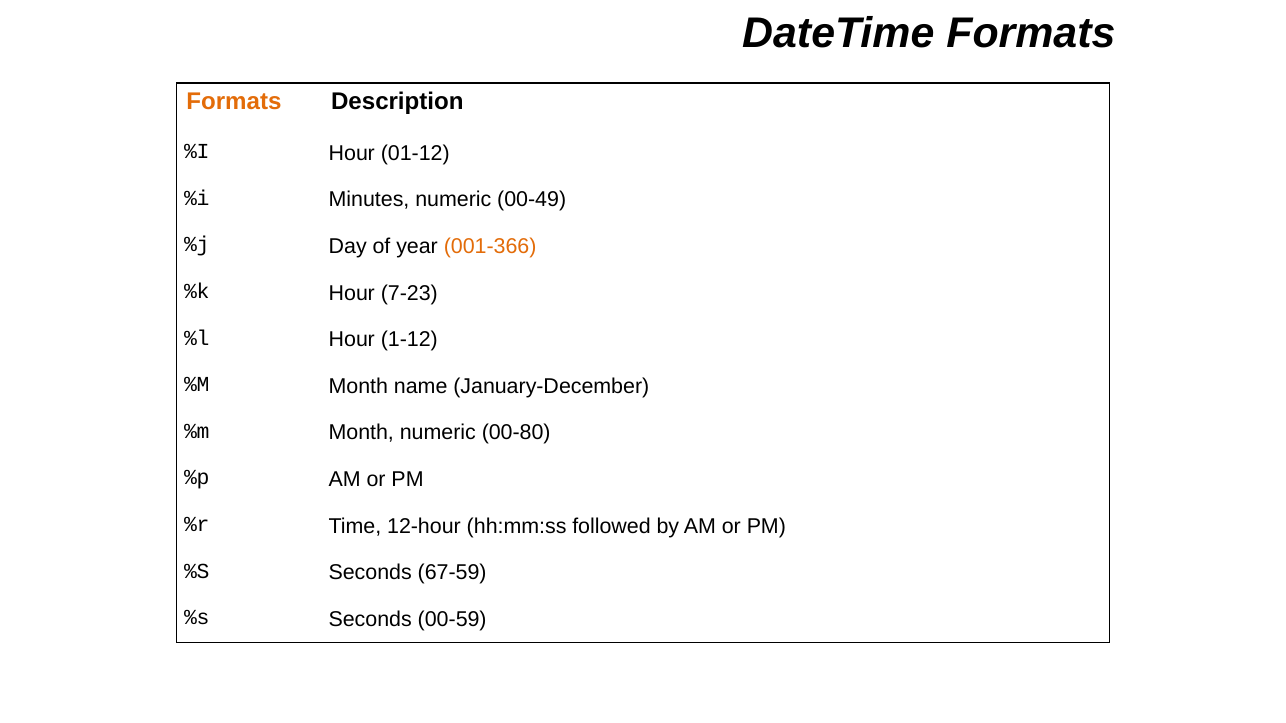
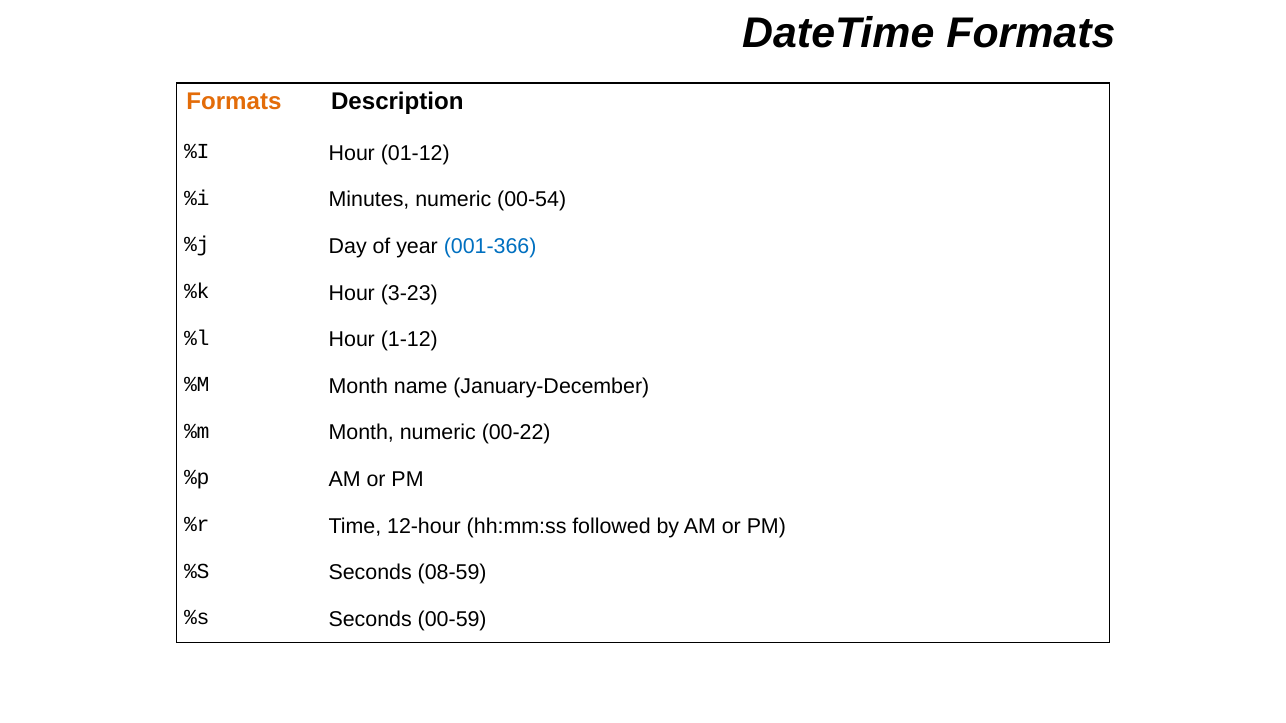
00-49: 00-49 -> 00-54
001-366 colour: orange -> blue
7-23: 7-23 -> 3-23
00-80: 00-80 -> 00-22
67-59: 67-59 -> 08-59
